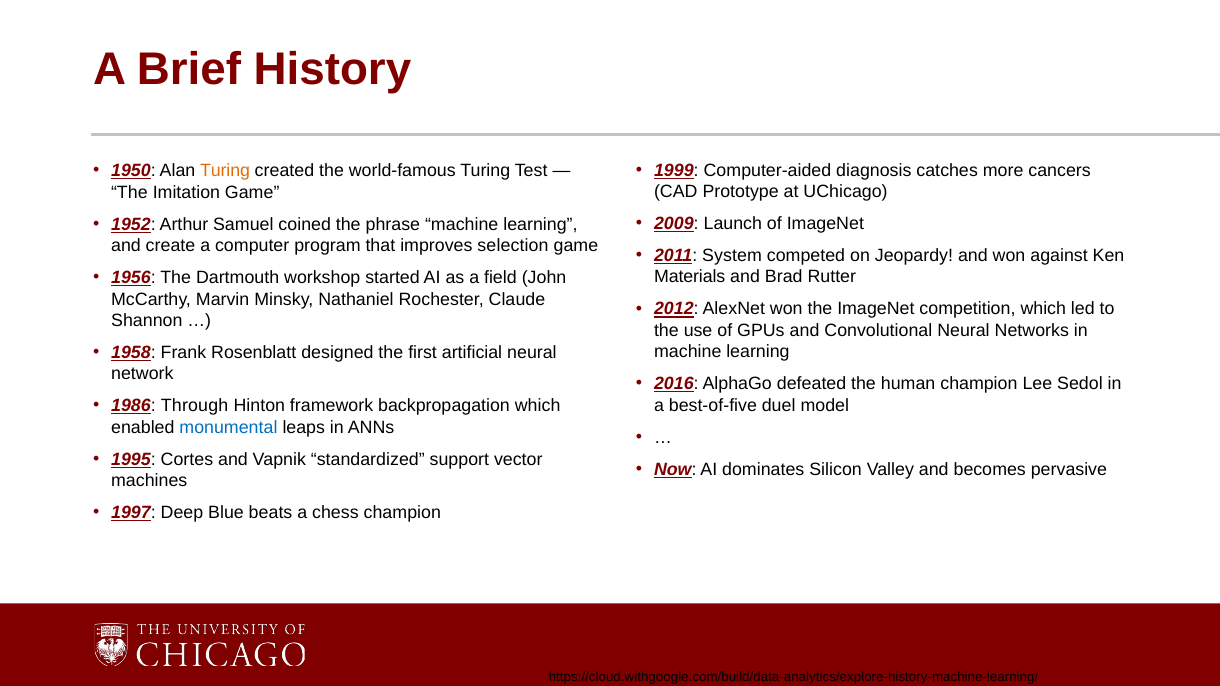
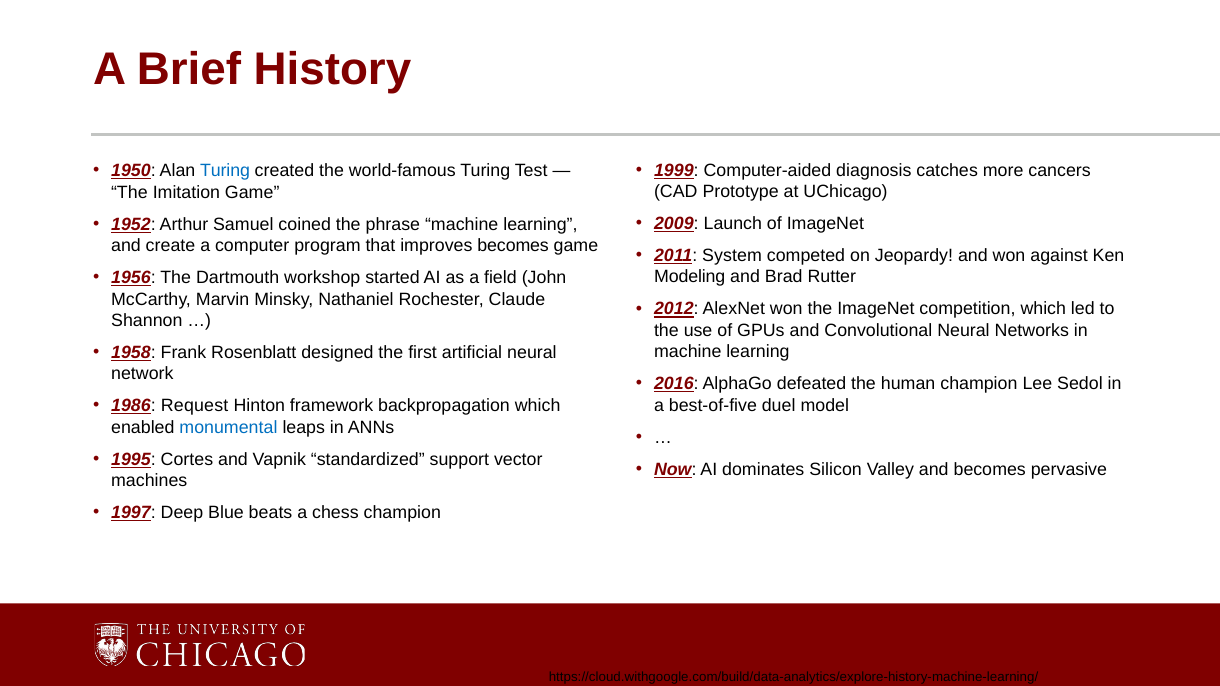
Turing at (225, 171) colour: orange -> blue
improves selection: selection -> becomes
Materials: Materials -> Modeling
Through: Through -> Request
